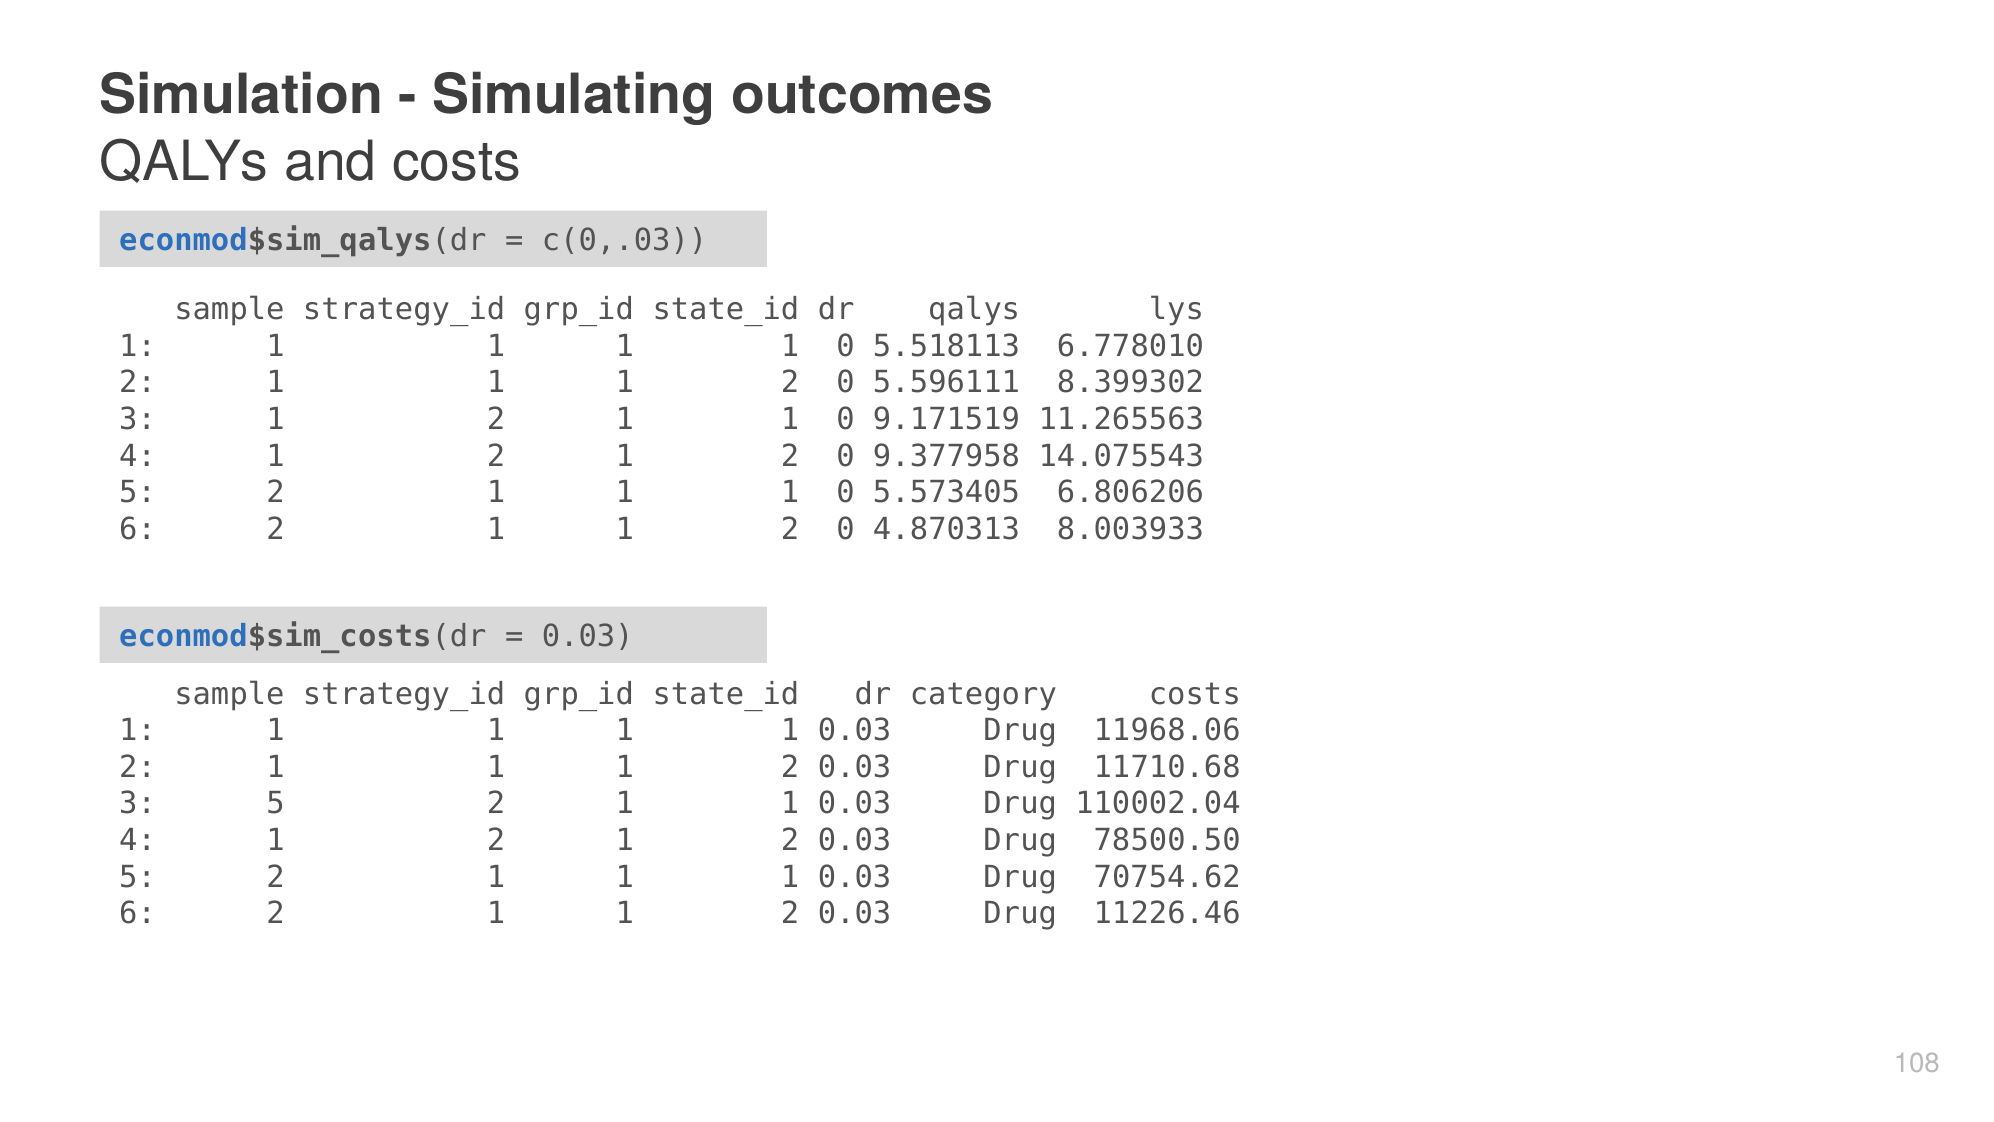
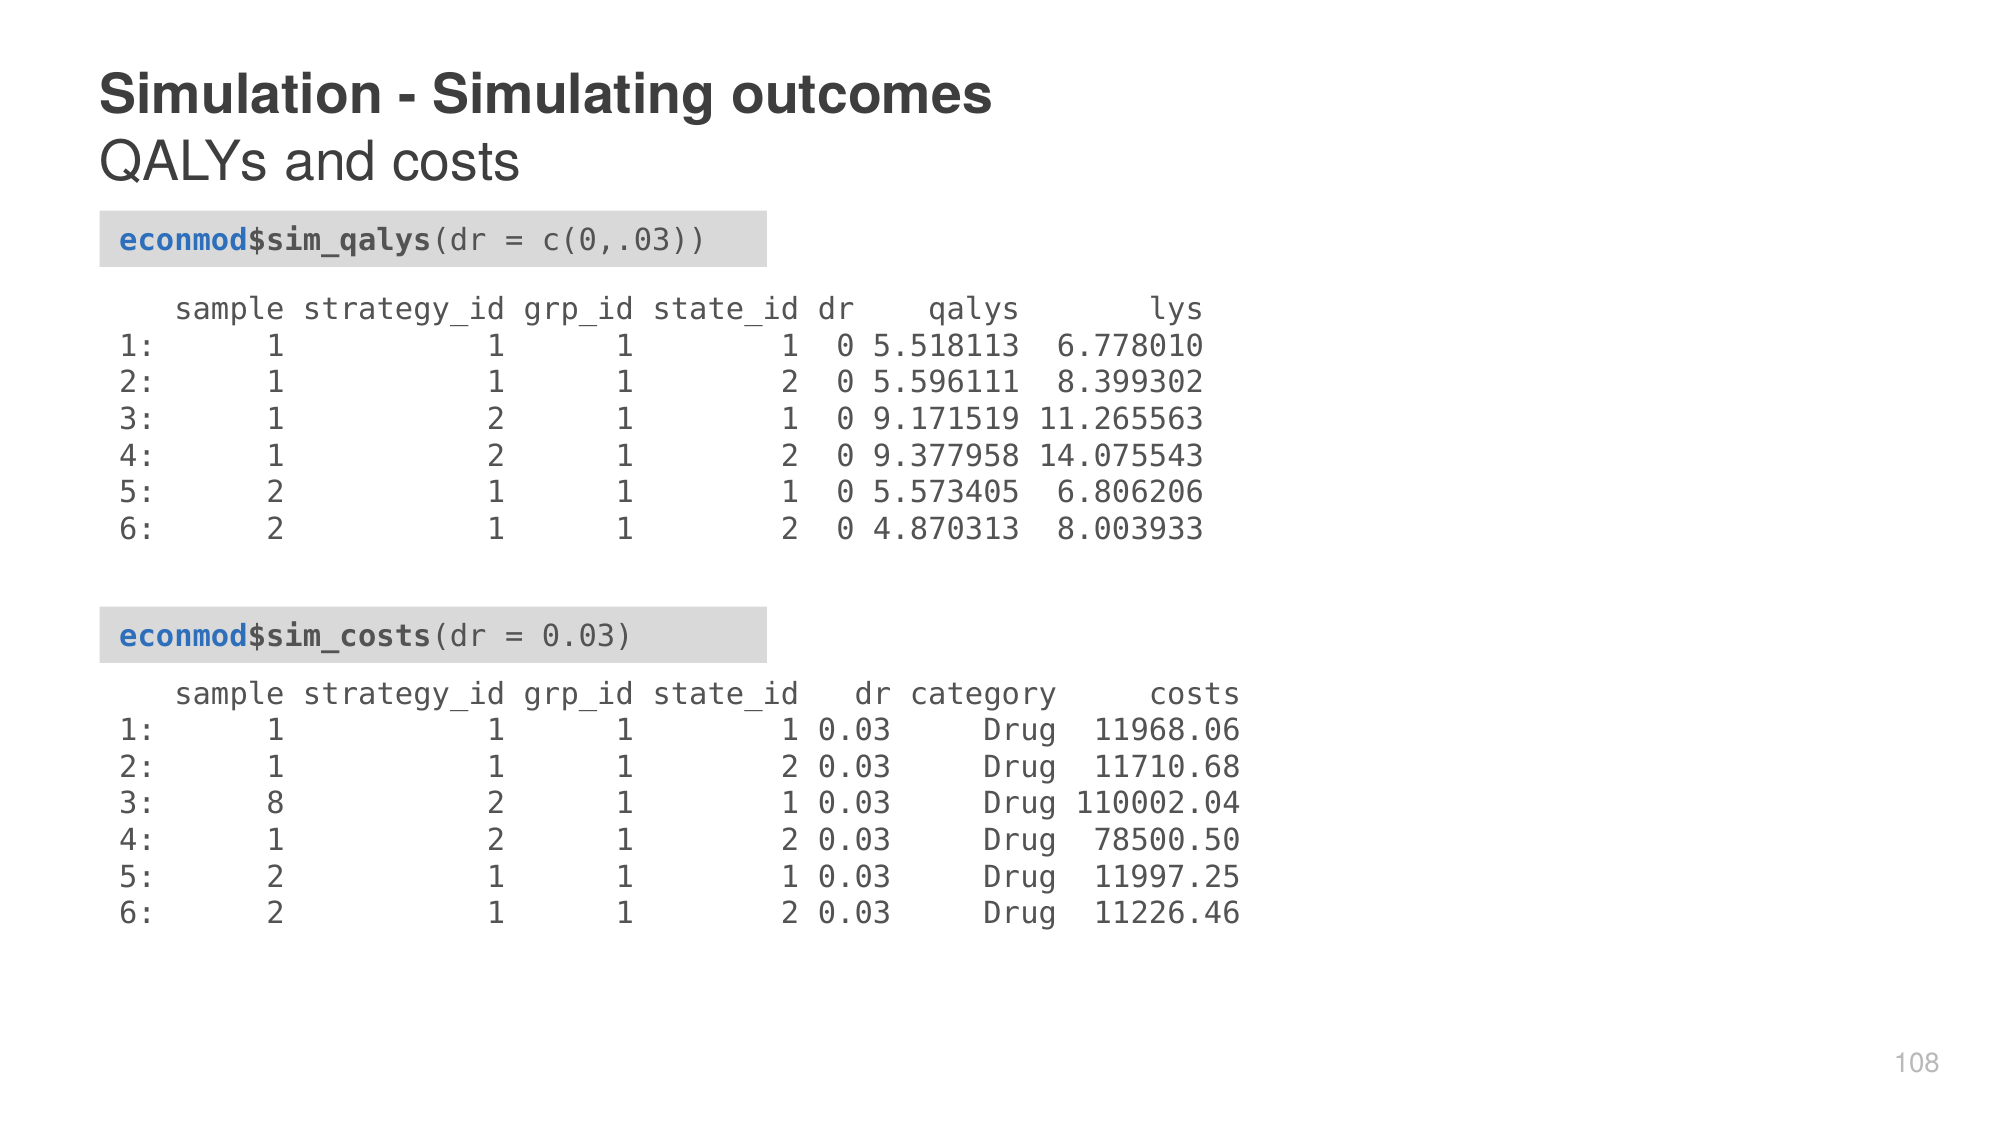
3 5: 5 -> 8
70754.62: 70754.62 -> 11997.25
